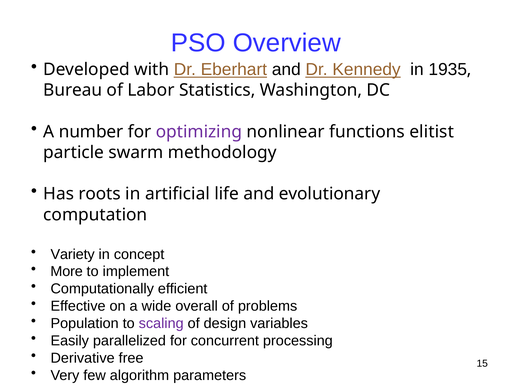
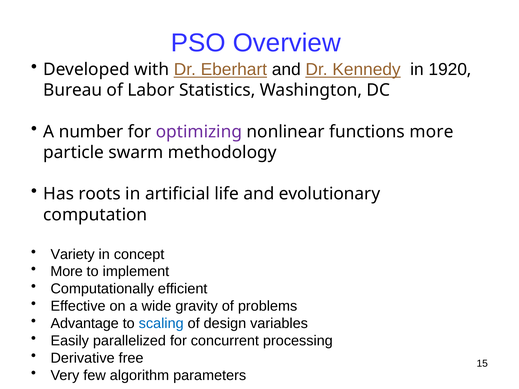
1935: 1935 -> 1920
functions elitist: elitist -> more
overall: overall -> gravity
Population: Population -> Advantage
scaling colour: purple -> blue
